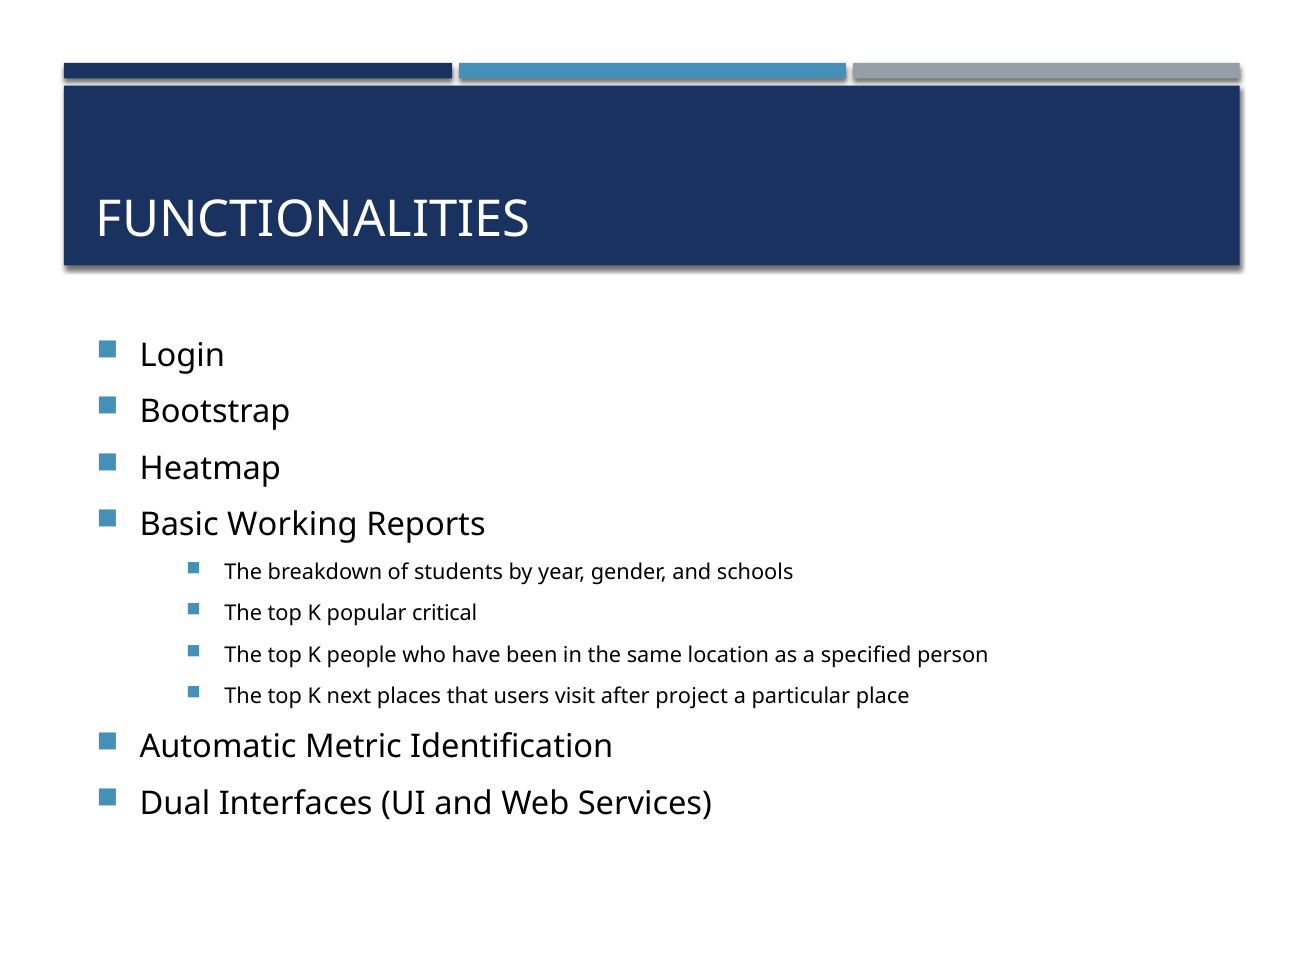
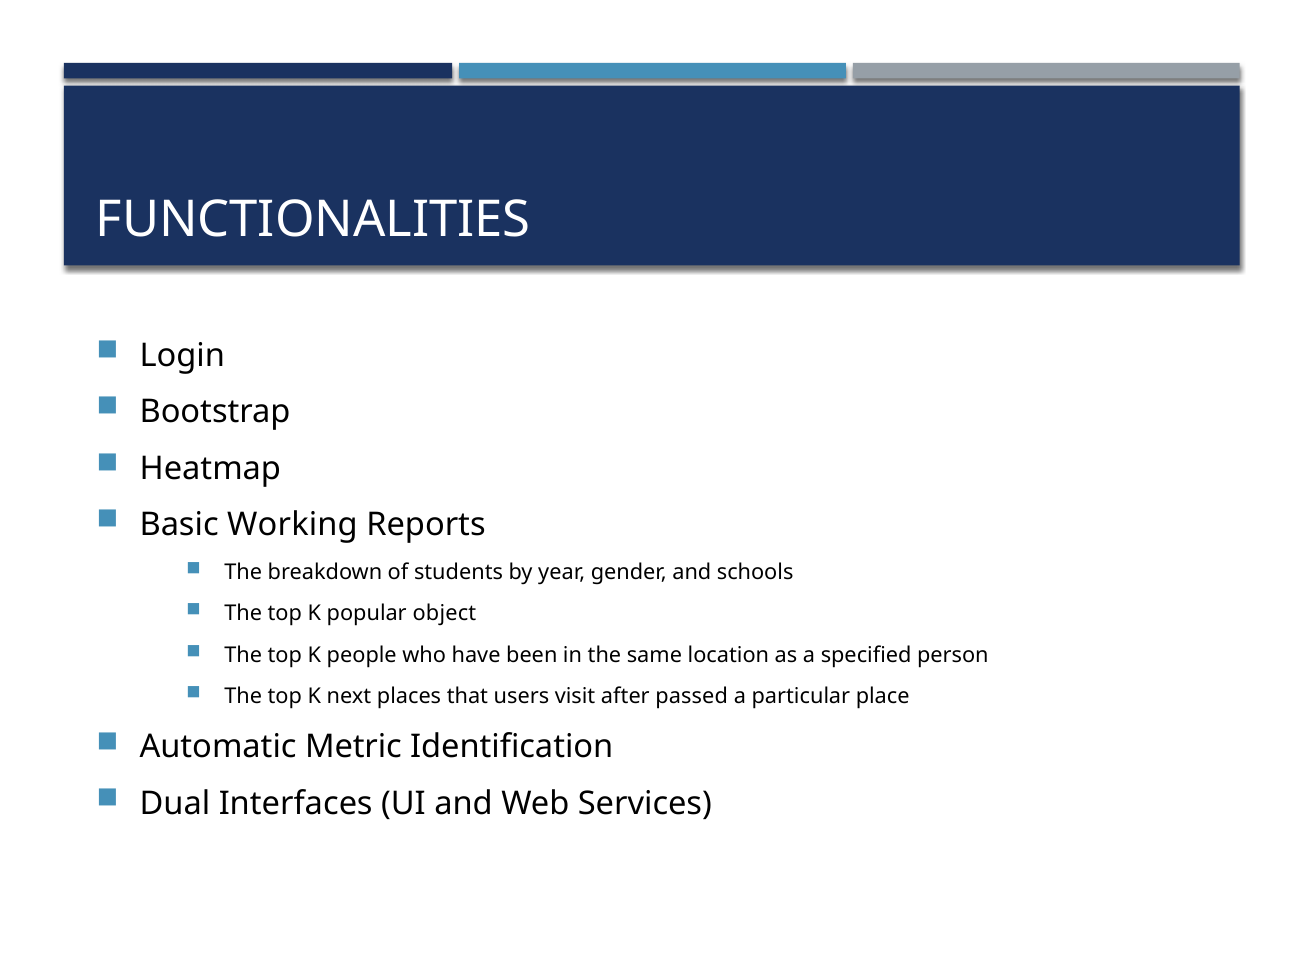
critical: critical -> object
project: project -> passed
